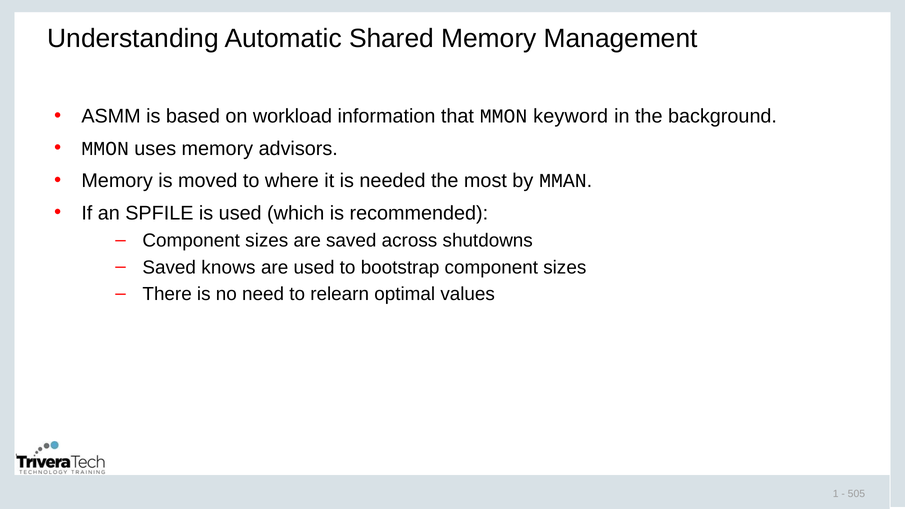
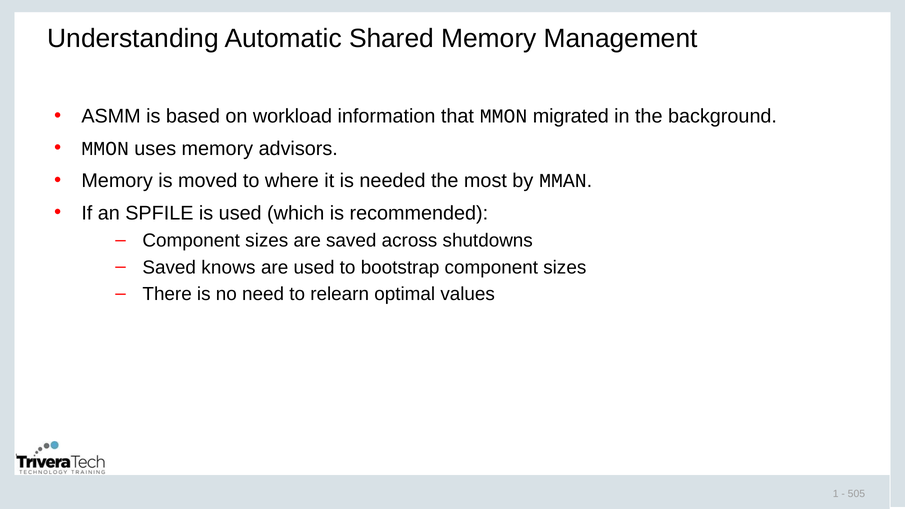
keyword: keyword -> migrated
